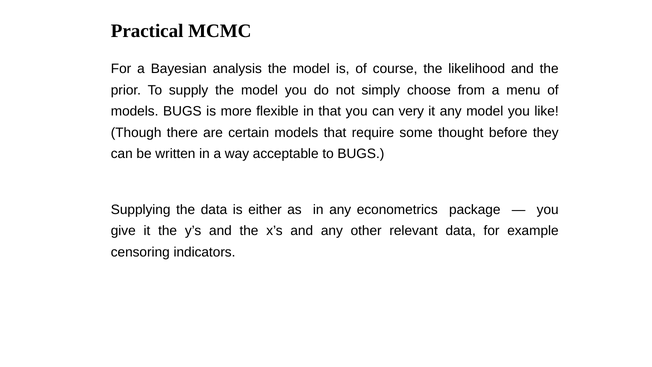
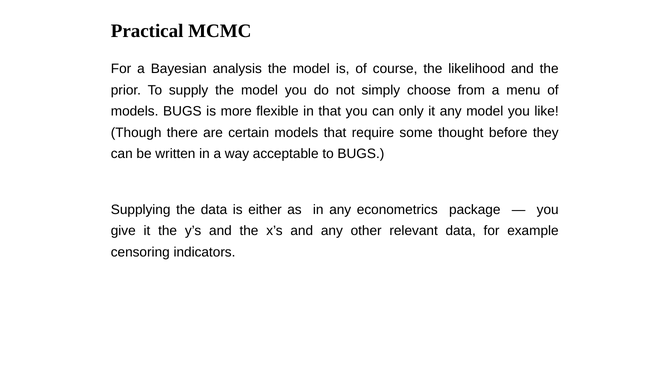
very: very -> only
